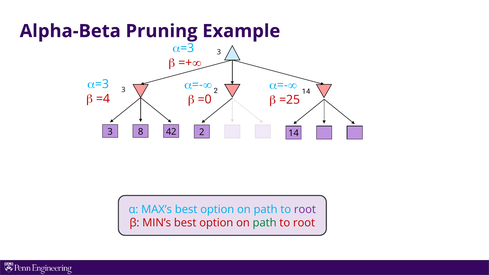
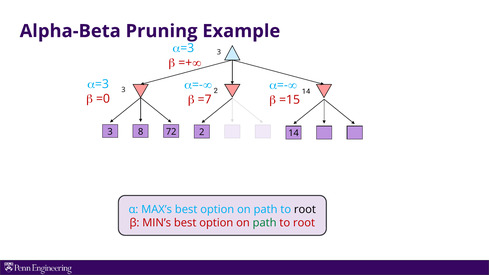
=4: =4 -> =0
=0: =0 -> =7
=25: =25 -> =15
42: 42 -> 72
root at (305, 210) colour: purple -> black
